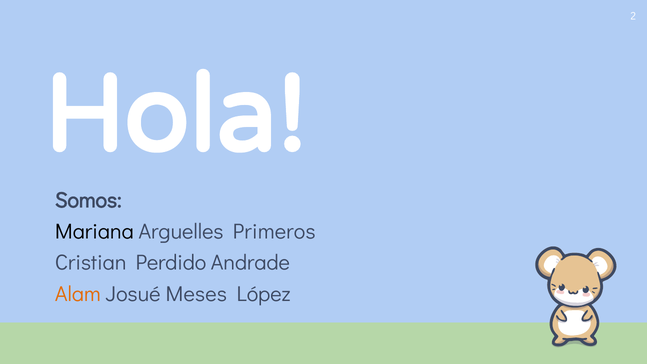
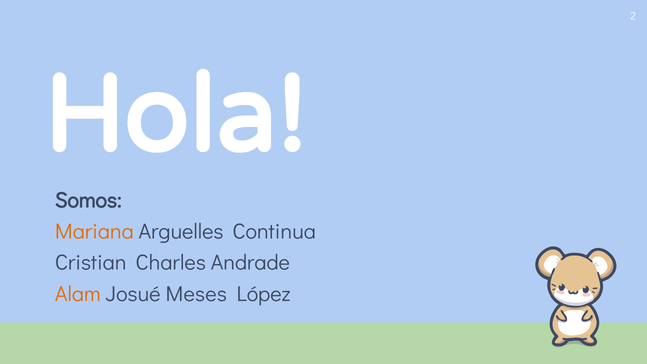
Mariana colour: black -> orange
Primeros: Primeros -> Continua
Perdido: Perdido -> Charles
